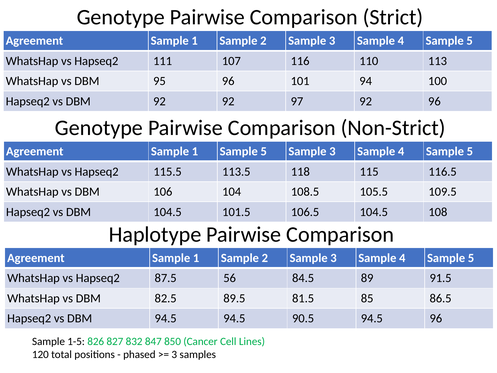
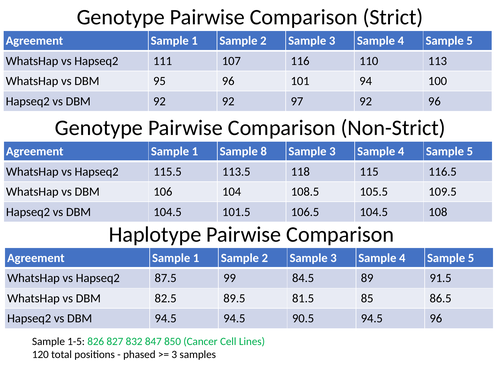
1 Sample 5: 5 -> 8
56: 56 -> 99
